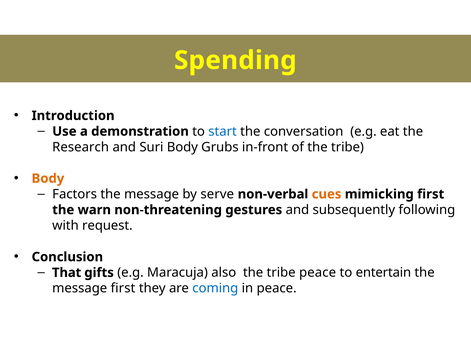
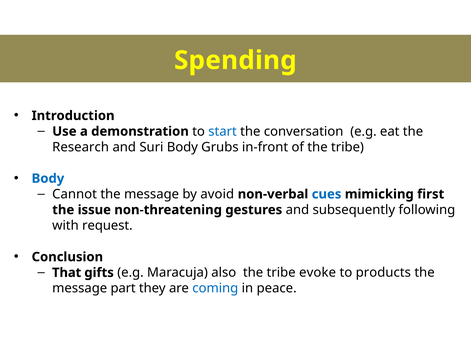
Body at (48, 179) colour: orange -> blue
Factors: Factors -> Cannot
serve: serve -> avoid
cues colour: orange -> blue
warn: warn -> issue
tribe peace: peace -> evoke
entertain: entertain -> products
message first: first -> part
